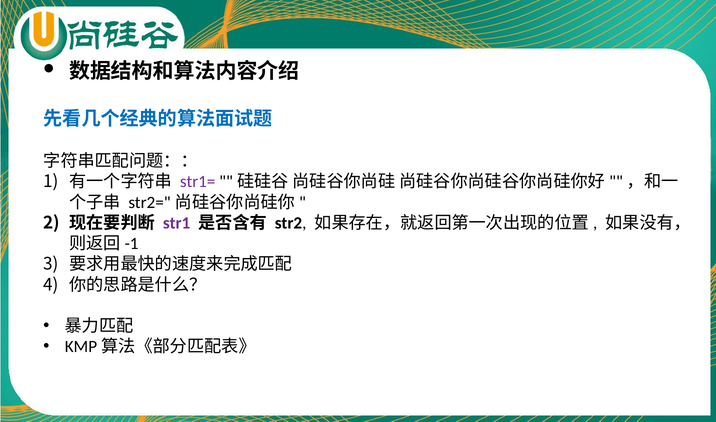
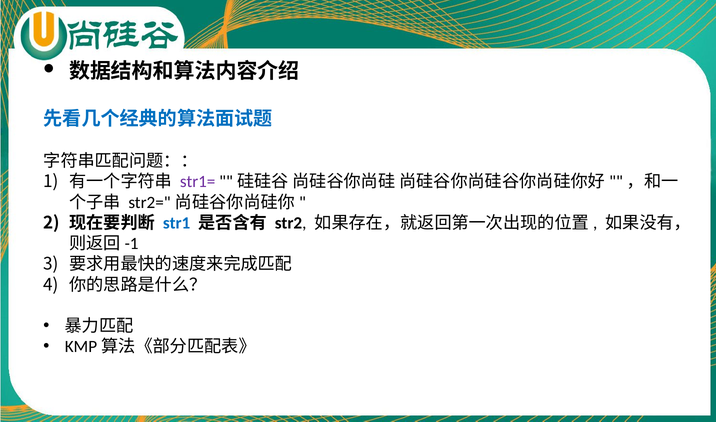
str1 colour: purple -> blue
